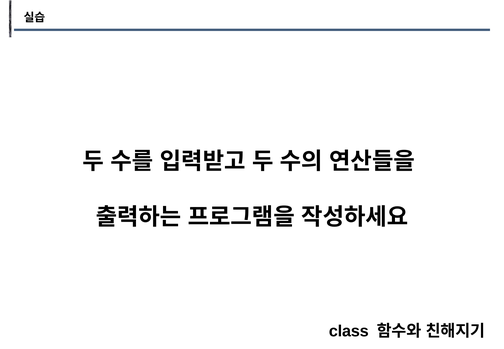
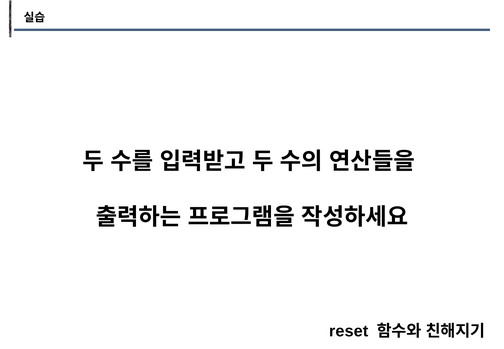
class: class -> reset
